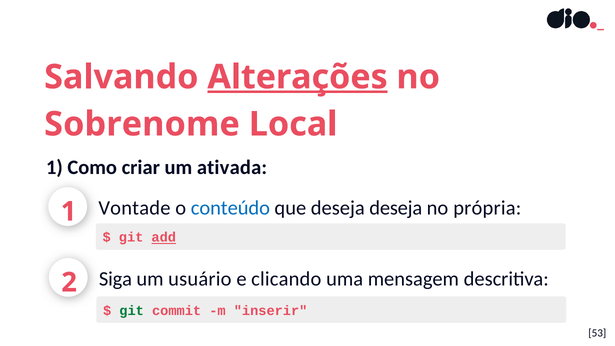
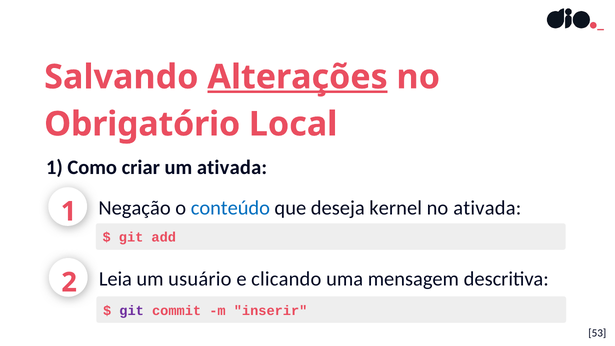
Sobrenome: Sobrenome -> Obrigatório
Vontade: Vontade -> Negação
deseja deseja: deseja -> kernel
no própria: própria -> ativada
add underline: present -> none
Siga: Siga -> Leia
git at (132, 310) colour: green -> purple
